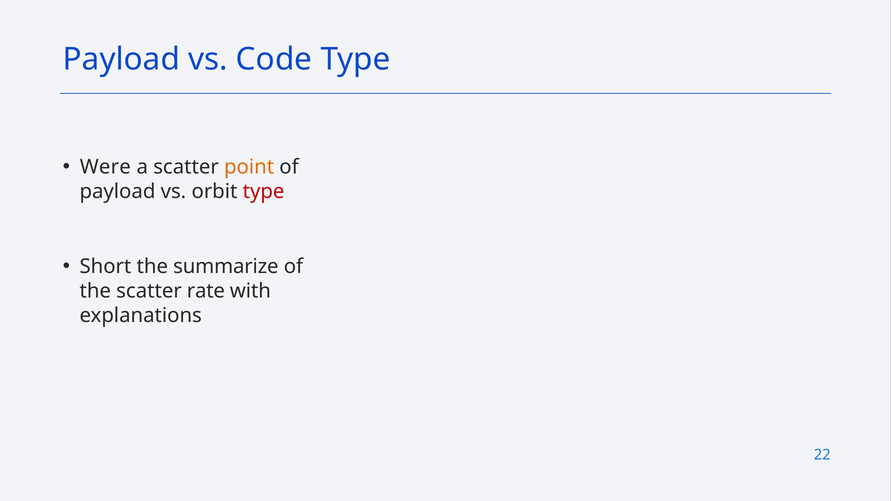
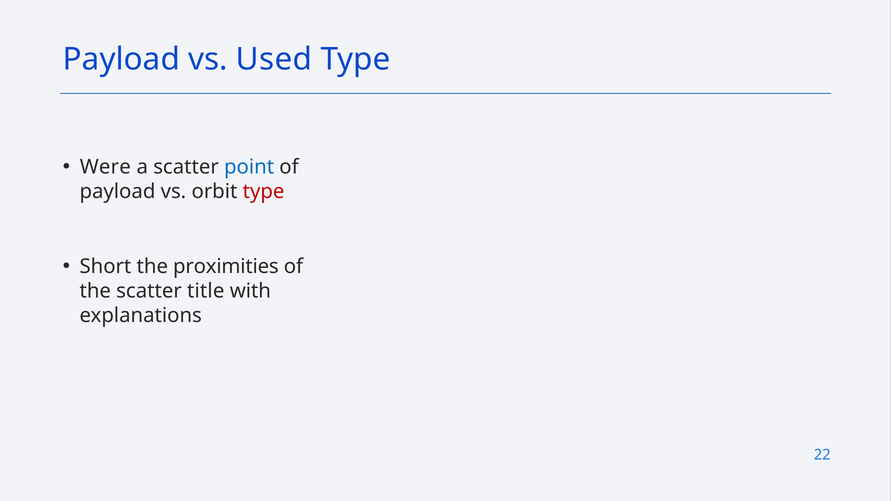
Code: Code -> Used
point colour: orange -> blue
summarize: summarize -> proximities
rate: rate -> title
